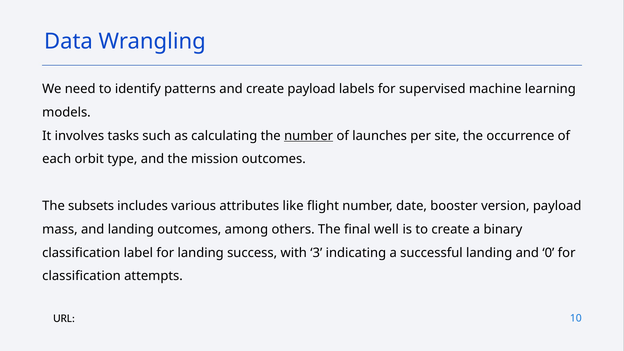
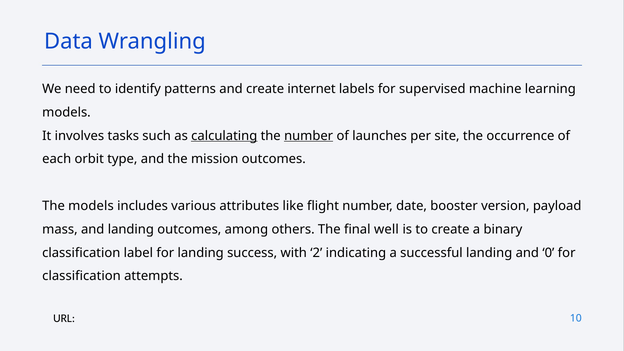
create payload: payload -> internet
calculating underline: none -> present
The subsets: subsets -> models
3: 3 -> 2
